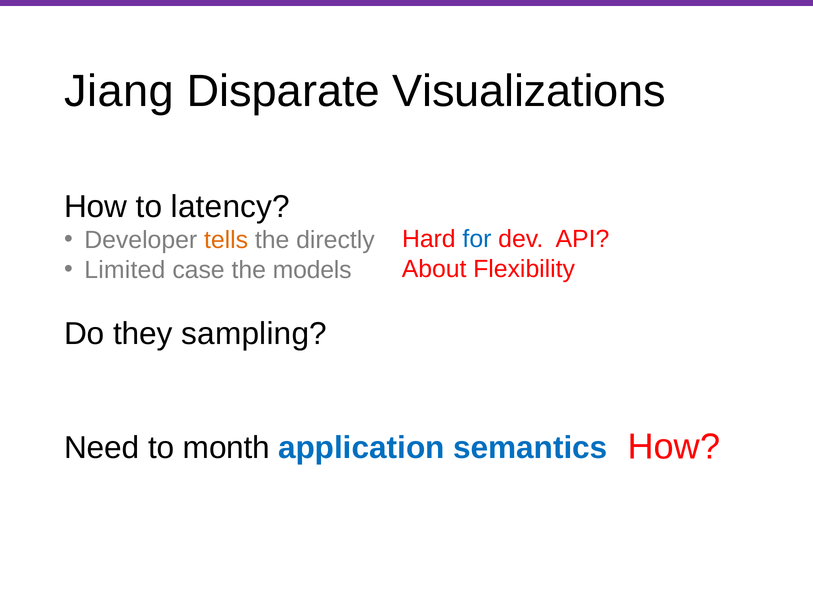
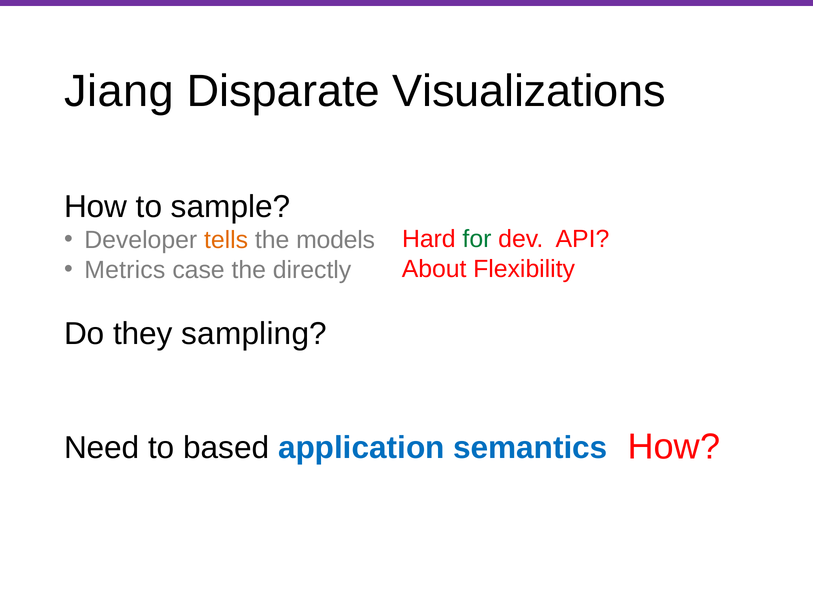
latency: latency -> sample
directly: directly -> models
for colour: blue -> green
Limited: Limited -> Metrics
models: models -> directly
month: month -> based
